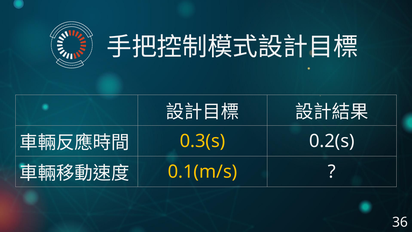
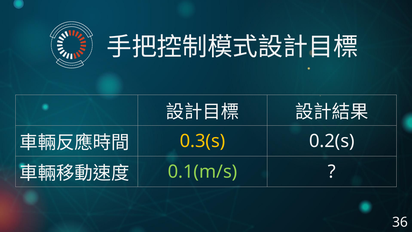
0.1(m/s colour: yellow -> light green
